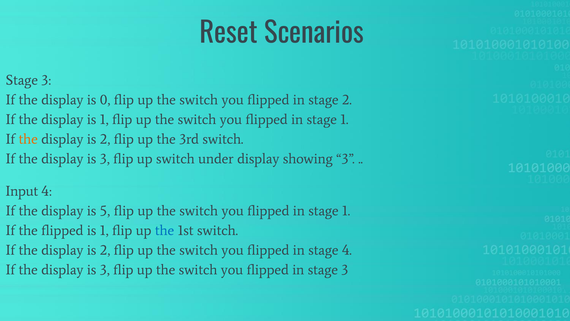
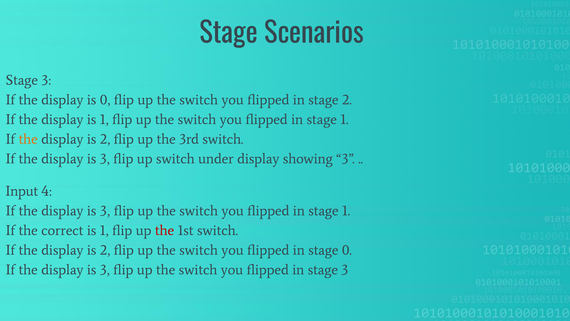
Reset at (229, 33): Reset -> Stage
5 at (105, 211): 5 -> 3
the flipped: flipped -> correct
the at (165, 230) colour: blue -> red
stage 4: 4 -> 0
